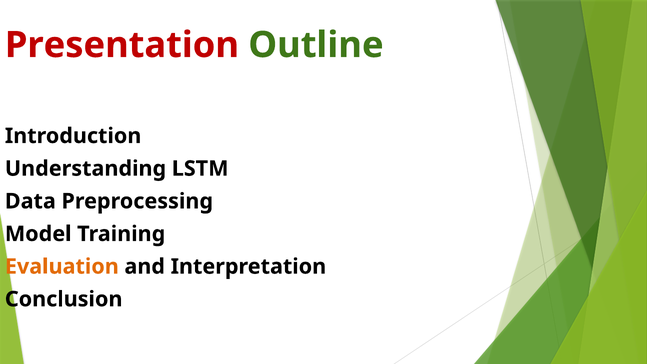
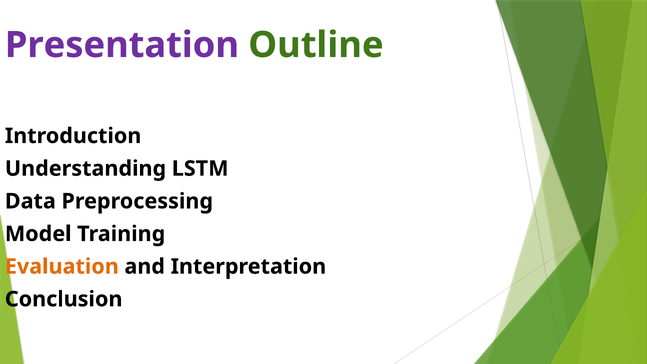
Presentation colour: red -> purple
